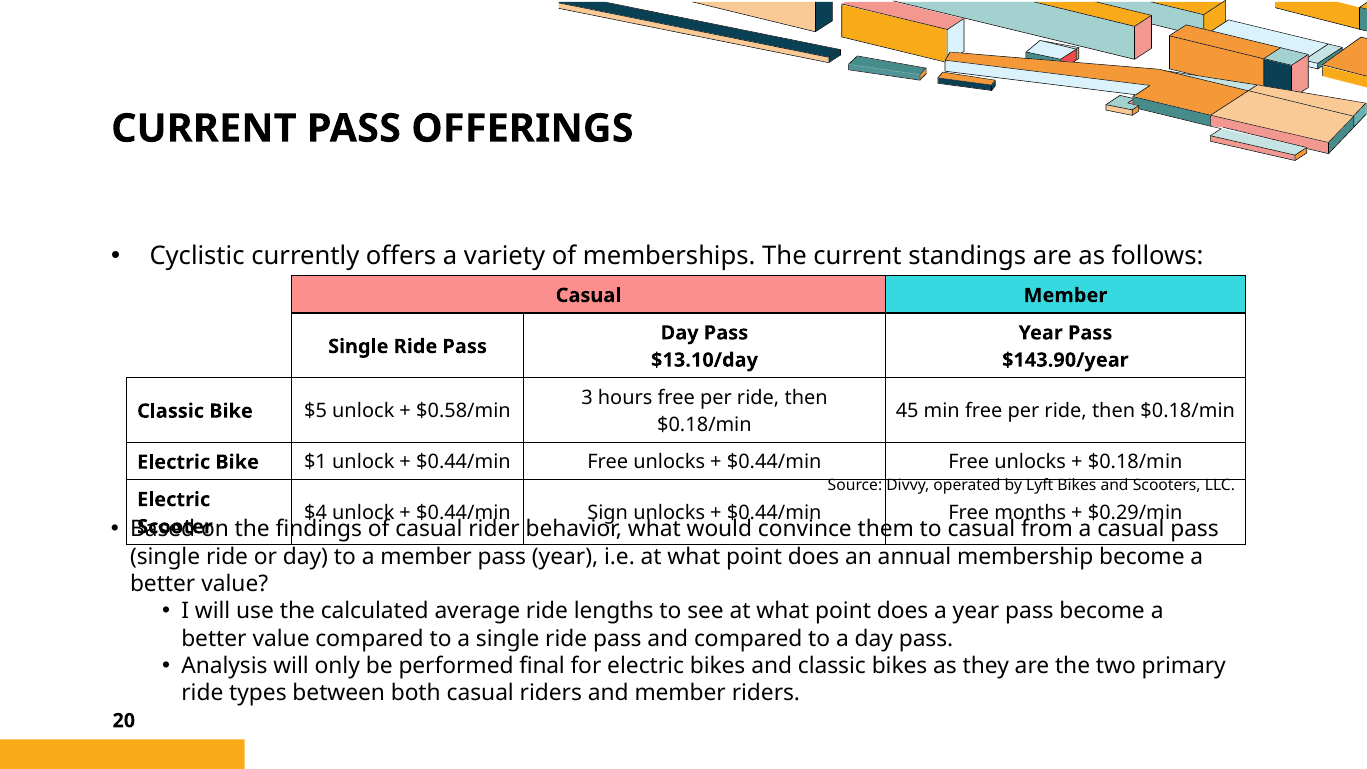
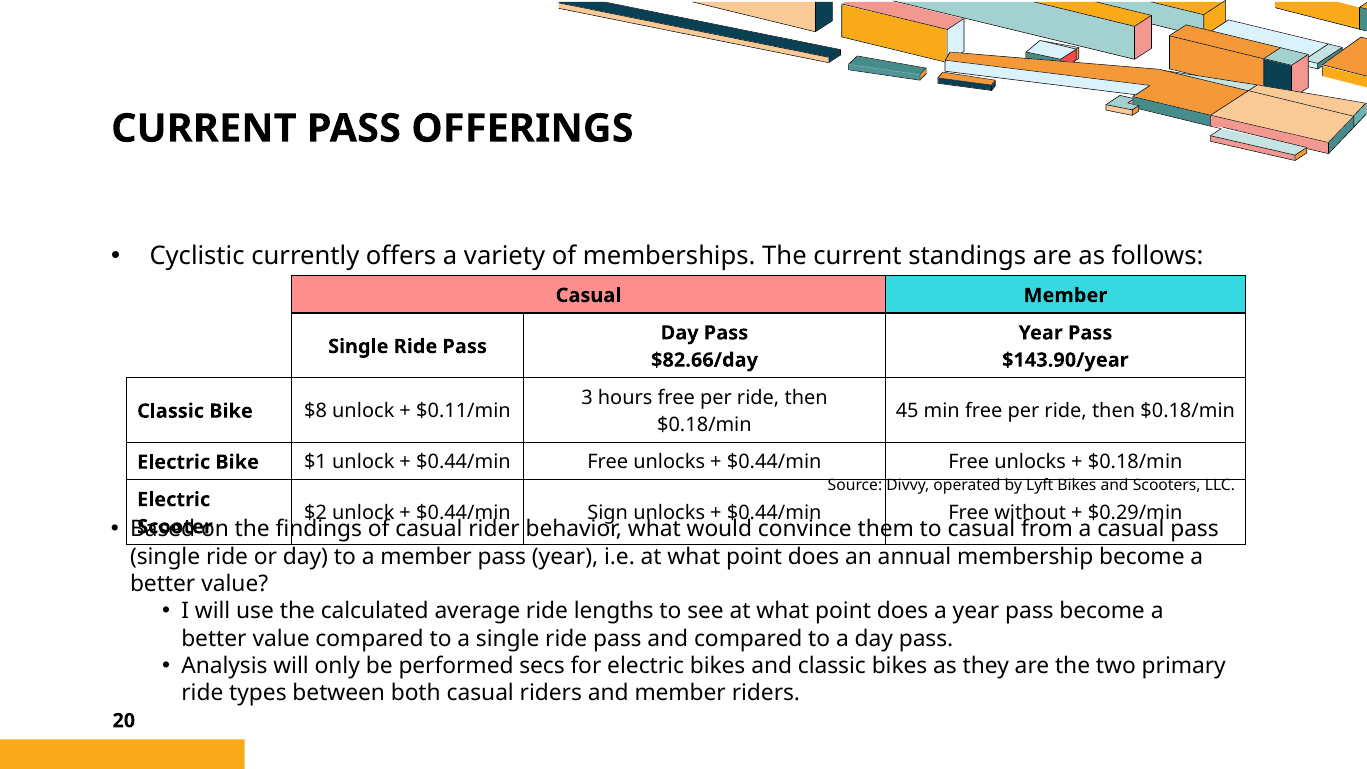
$13.10/day: $13.10/day -> $82.66/day
$5: $5 -> $8
$0.58/min: $0.58/min -> $0.11/min
$4: $4 -> $2
months: months -> without
final: final -> secs
